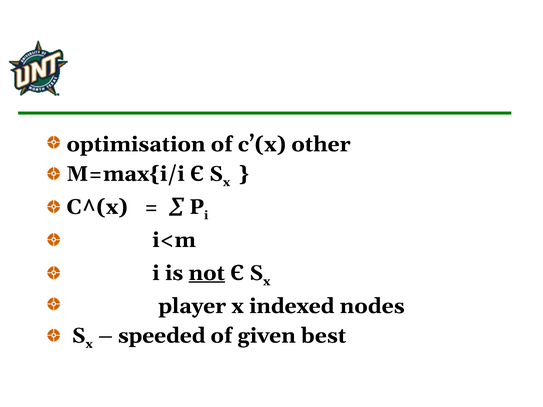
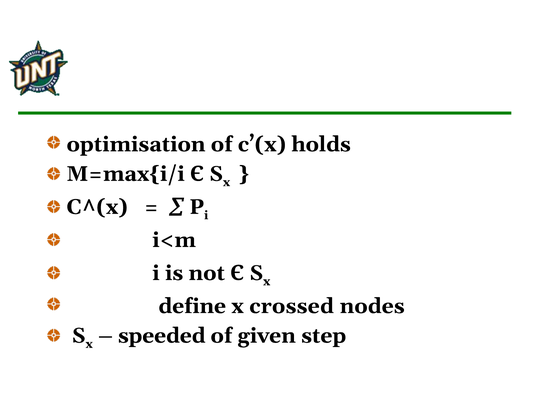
other: other -> holds
not underline: present -> none
player: player -> define
indexed: indexed -> crossed
best: best -> step
